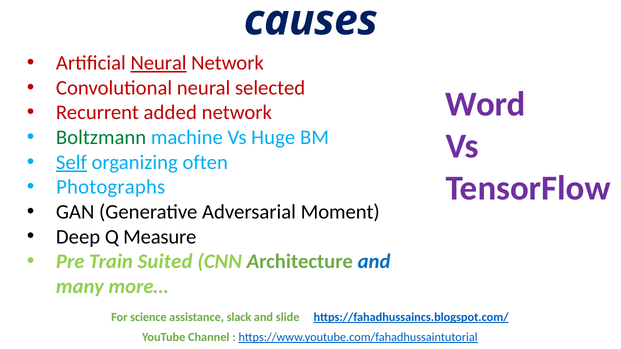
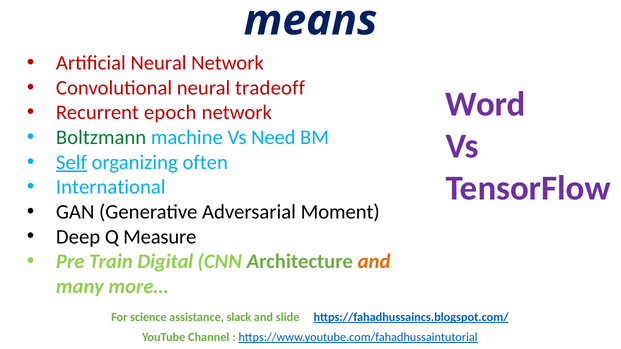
causes: causes -> means
Neural at (159, 63) underline: present -> none
selected: selected -> tradeoff
added: added -> epoch
Huge: Huge -> Need
Photographs: Photographs -> International
Suited: Suited -> Digital
and at (374, 262) colour: blue -> orange
